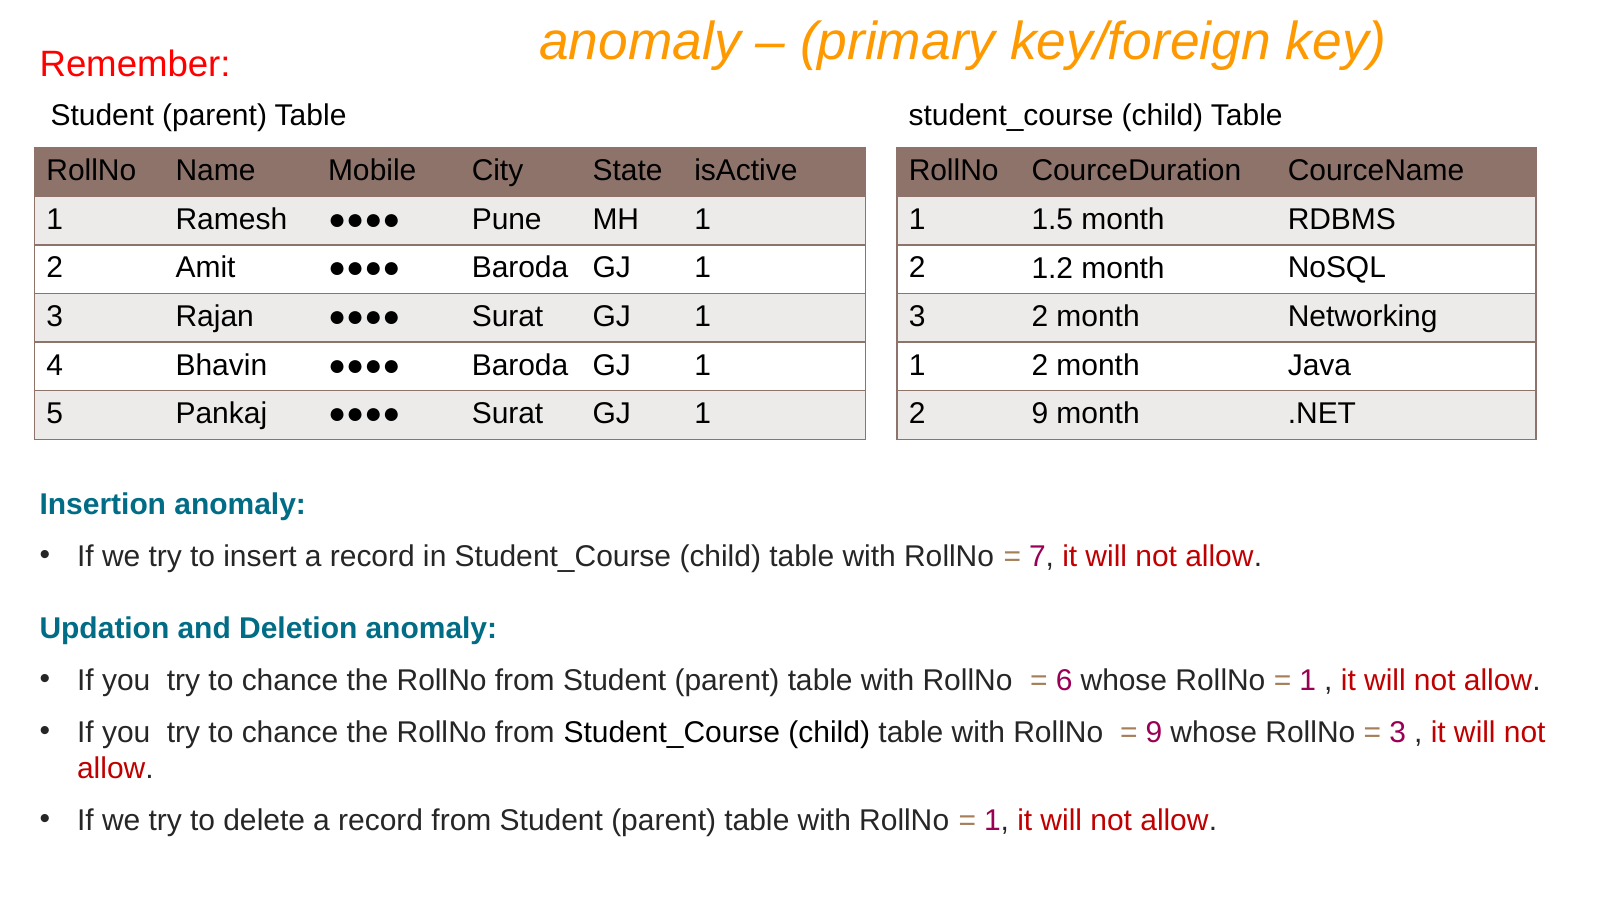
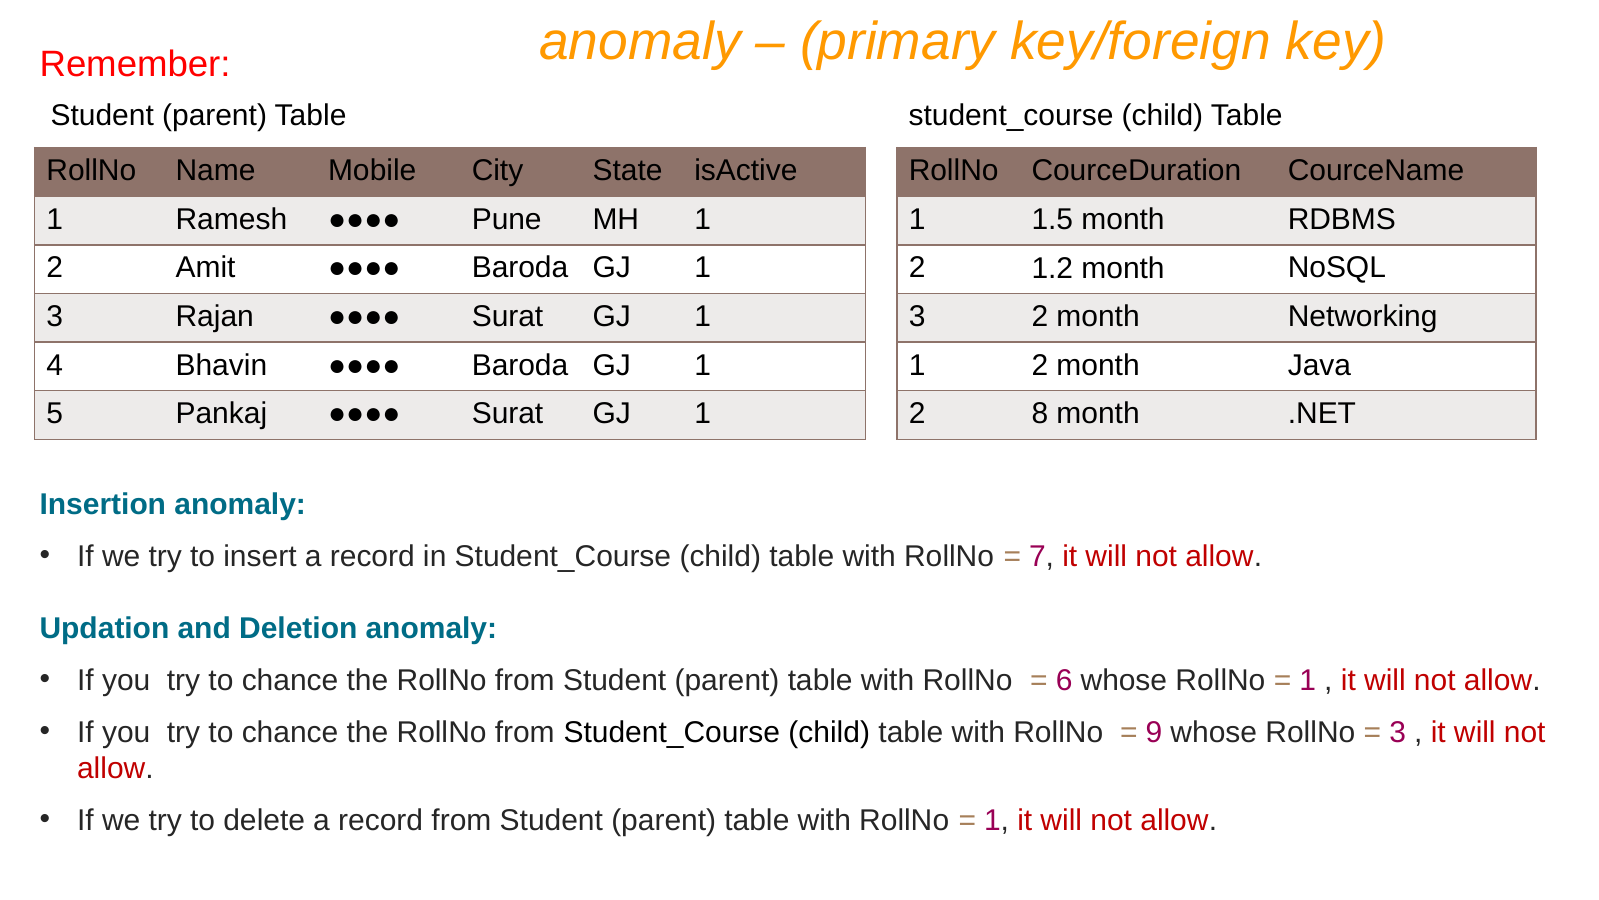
2 9: 9 -> 8
